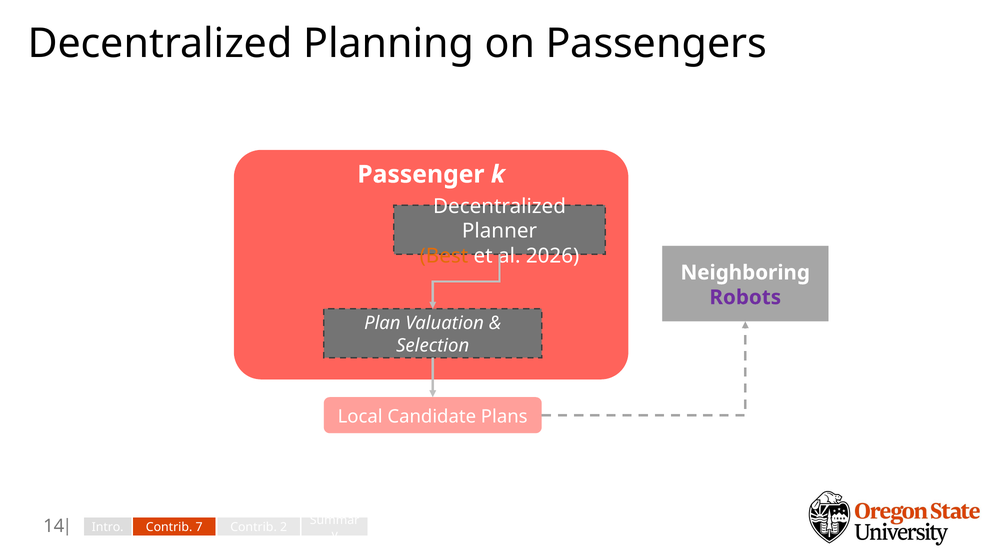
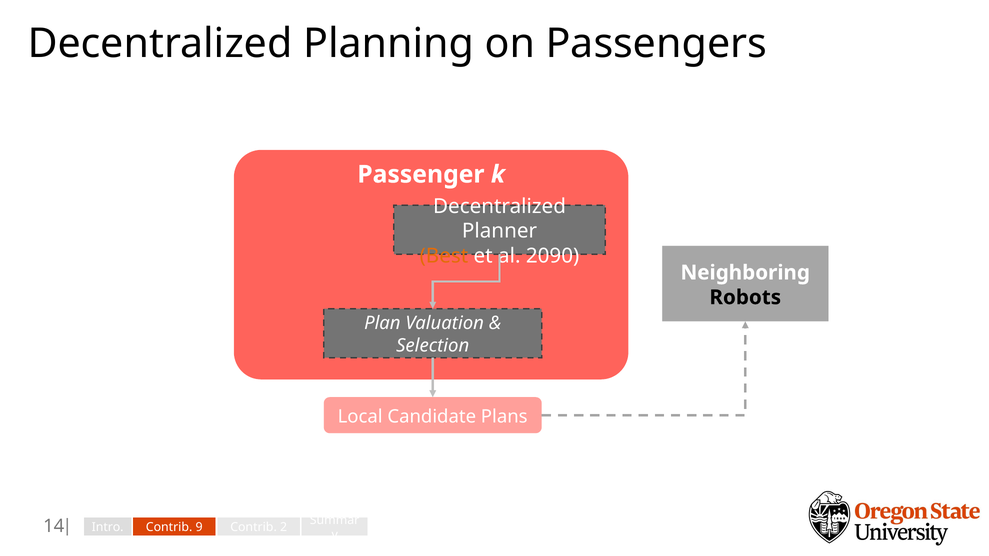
2026: 2026 -> 2090
Robots colour: purple -> black
7: 7 -> 9
